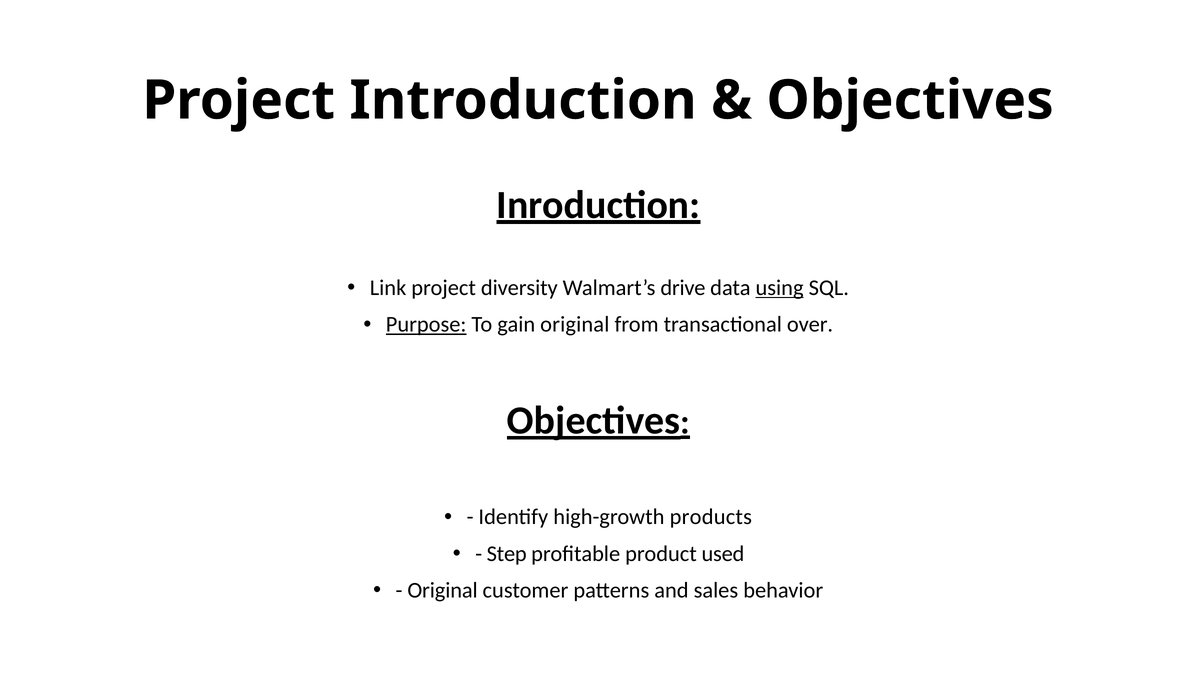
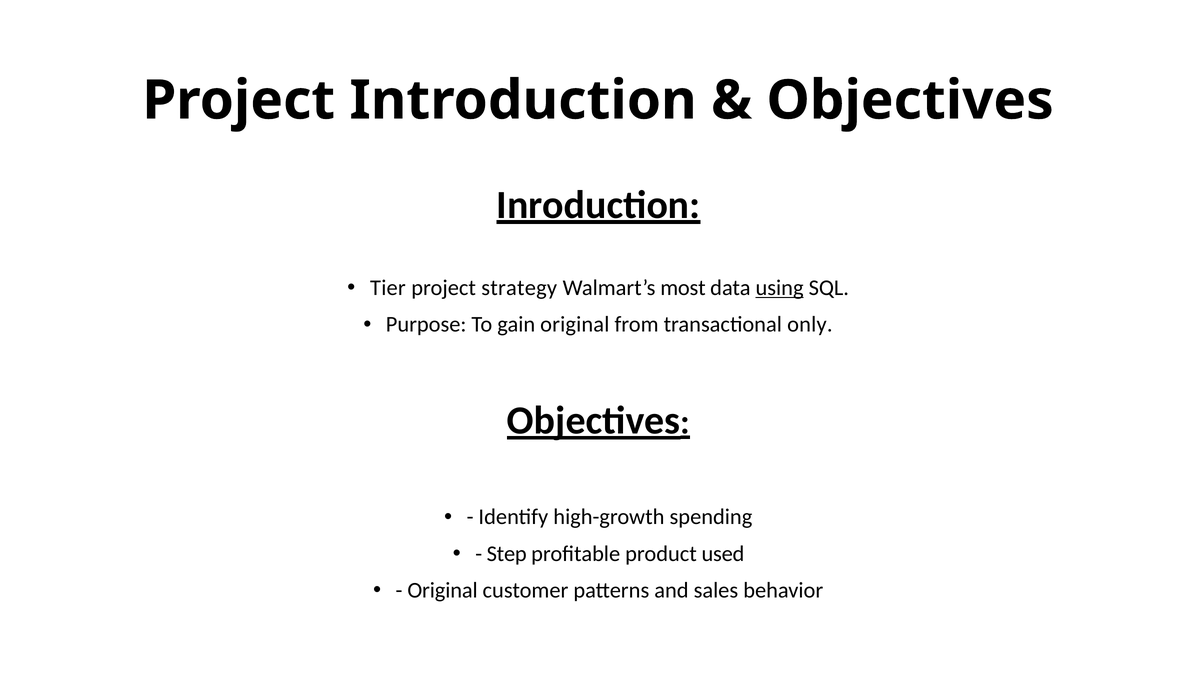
Link: Link -> Tier
diversity: diversity -> strategy
drive: drive -> most
Purpose underline: present -> none
over: over -> only
products: products -> spending
